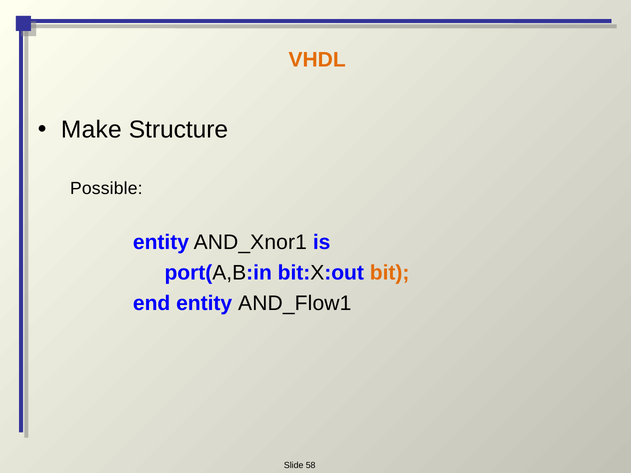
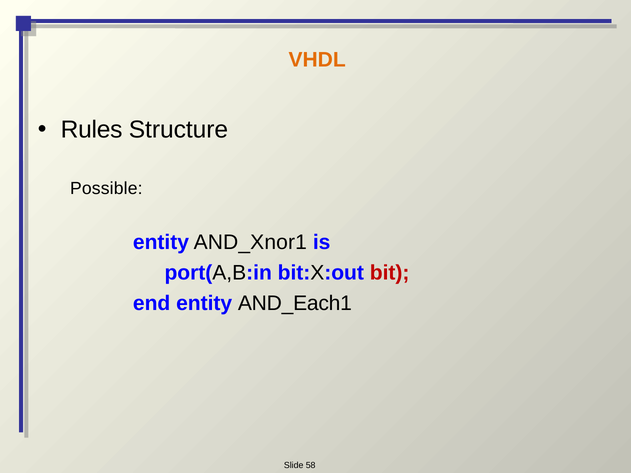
Make: Make -> Rules
bit colour: orange -> red
AND_Flow1: AND_Flow1 -> AND_Each1
